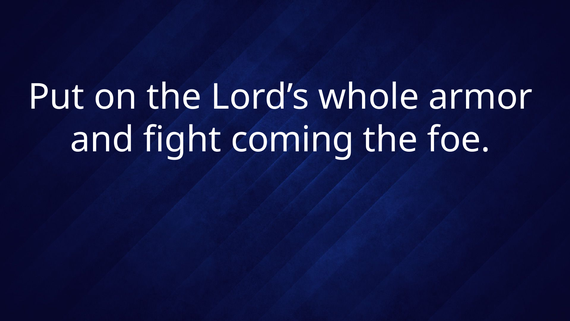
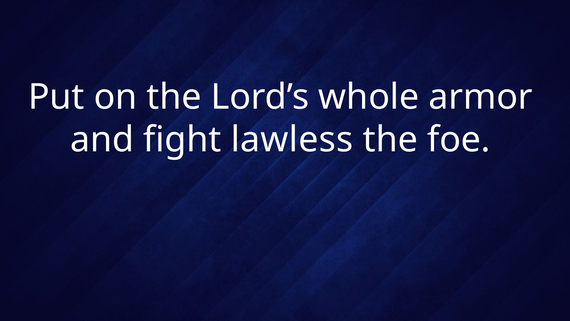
coming: coming -> lawless
